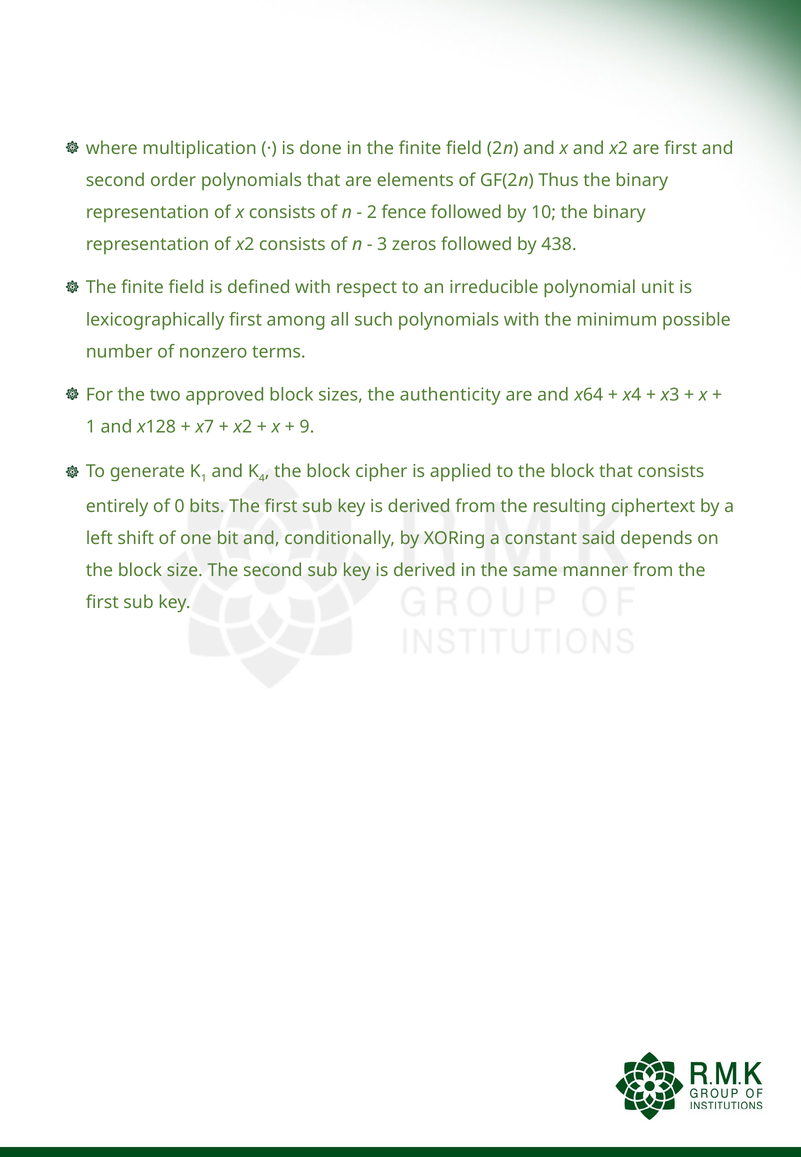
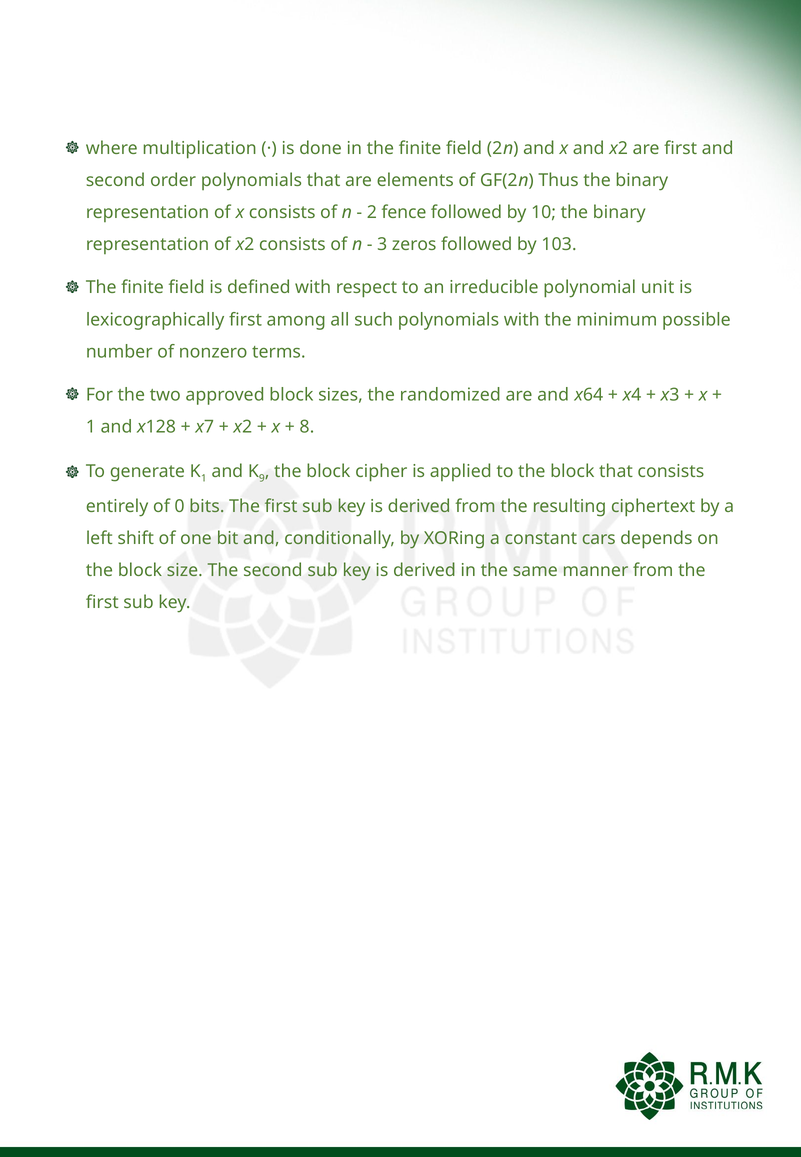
438: 438 -> 103
authenticity: authenticity -> randomized
9: 9 -> 8
4: 4 -> 9
said: said -> cars
